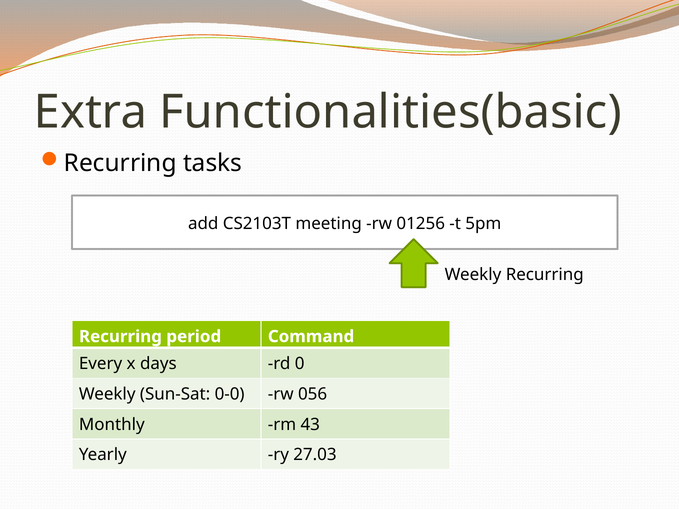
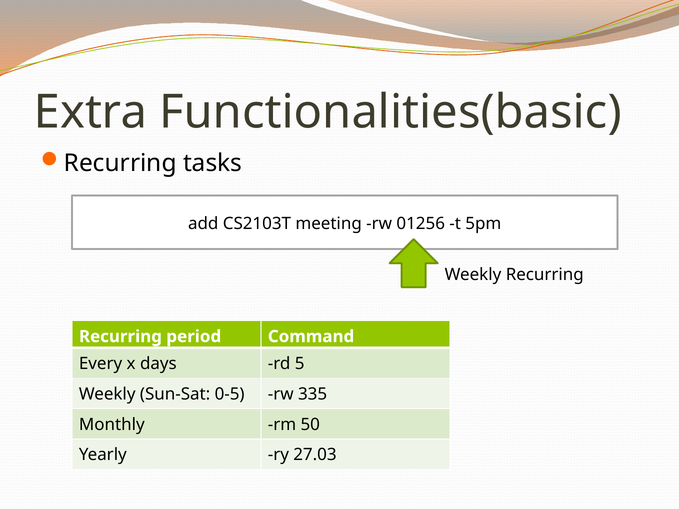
0: 0 -> 5
0-0: 0-0 -> 0-5
056: 056 -> 335
43: 43 -> 50
